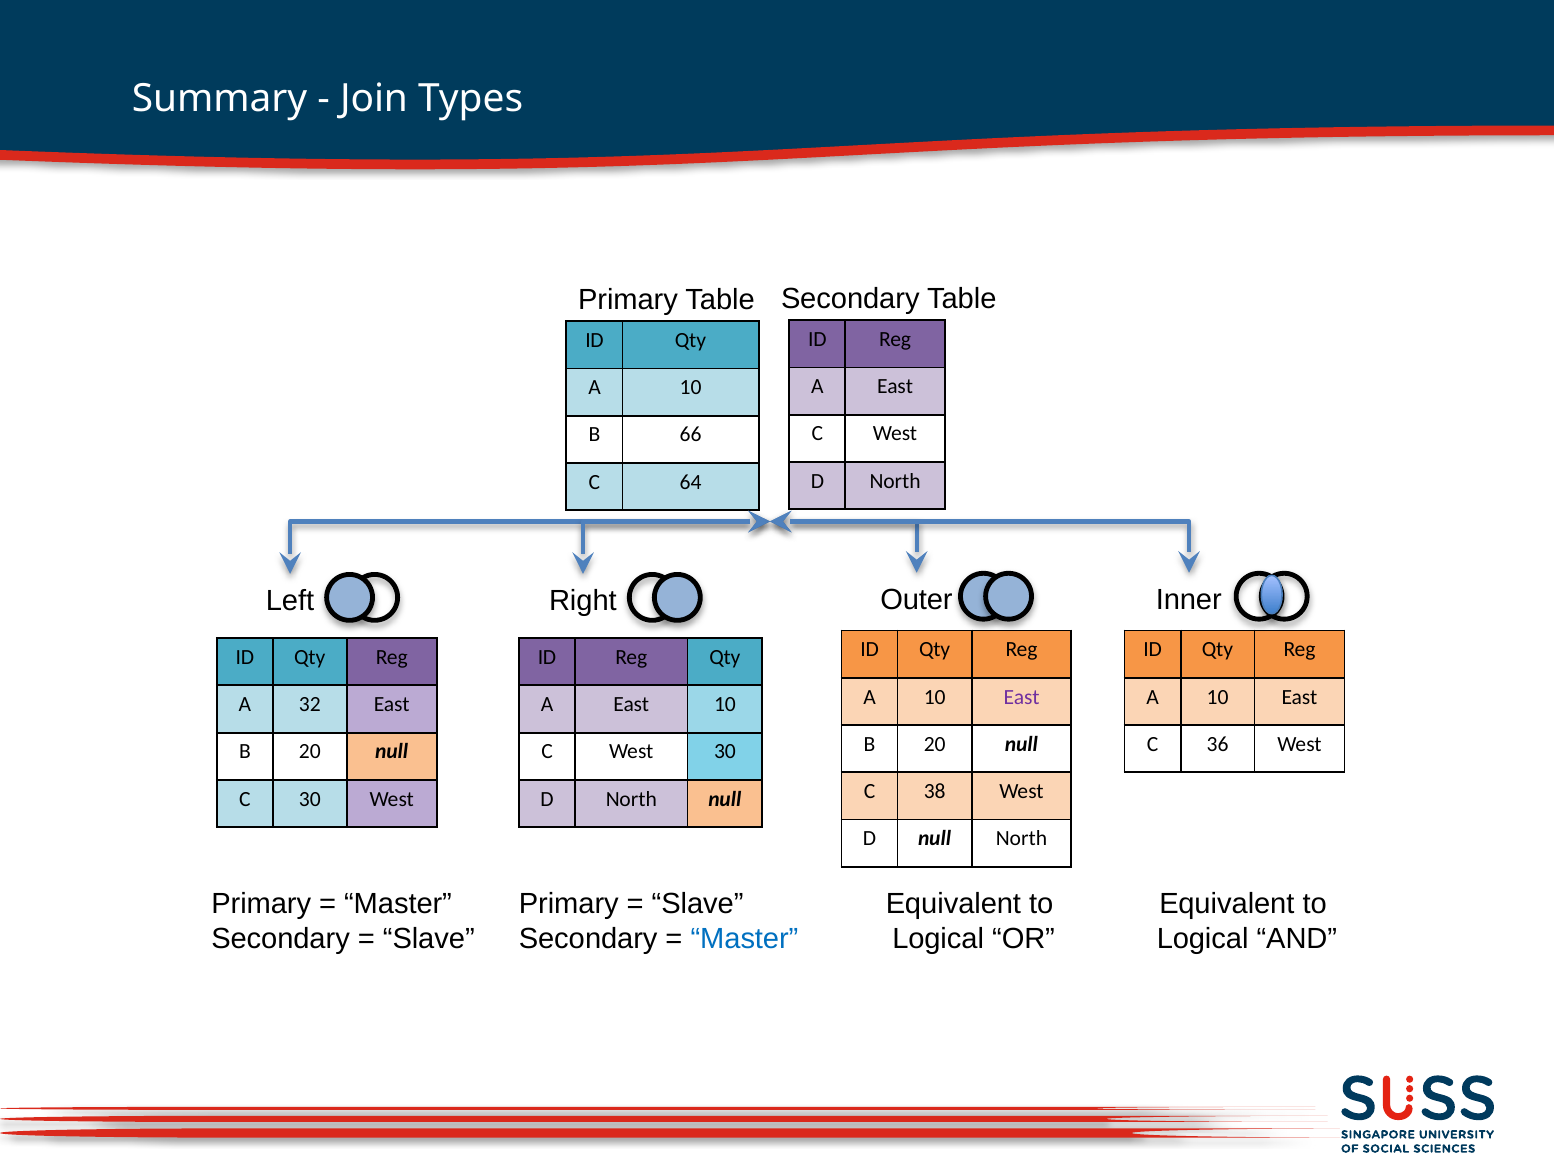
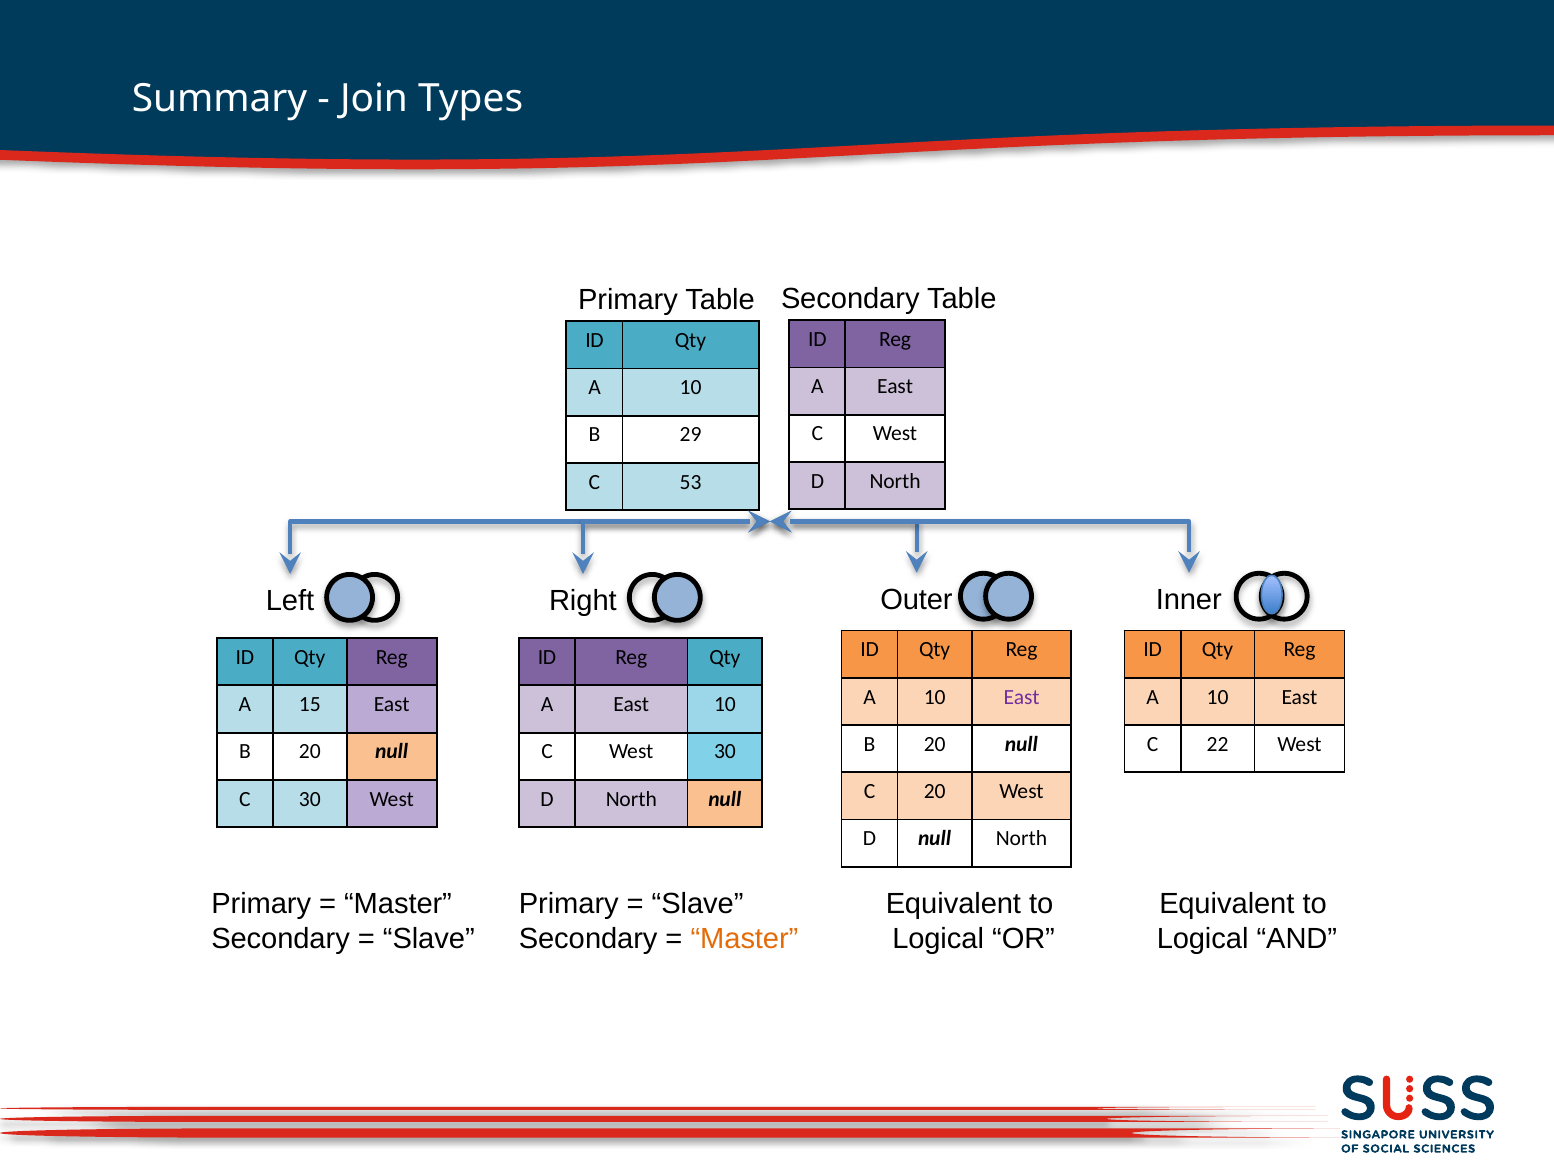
66: 66 -> 29
64: 64 -> 53
32: 32 -> 15
36: 36 -> 22
C 38: 38 -> 20
Master at (745, 939) colour: blue -> orange
